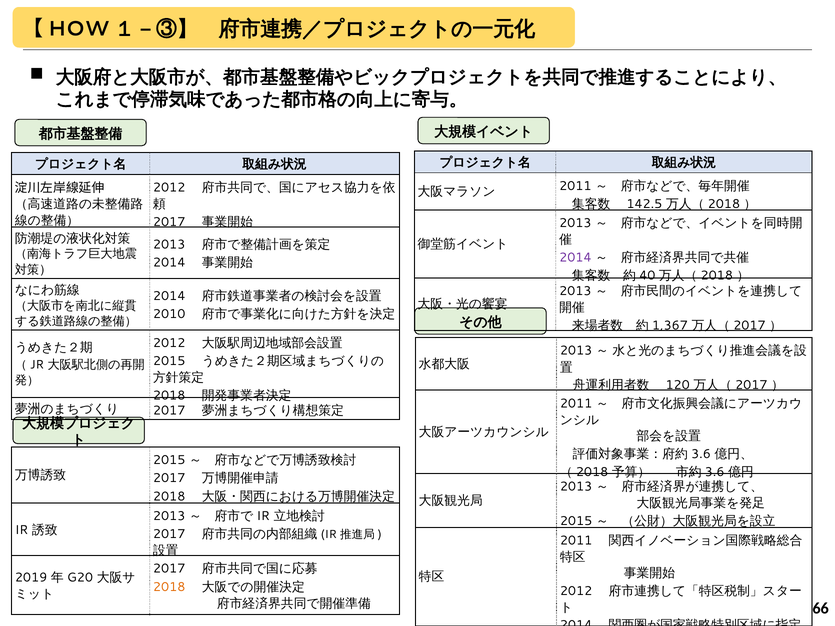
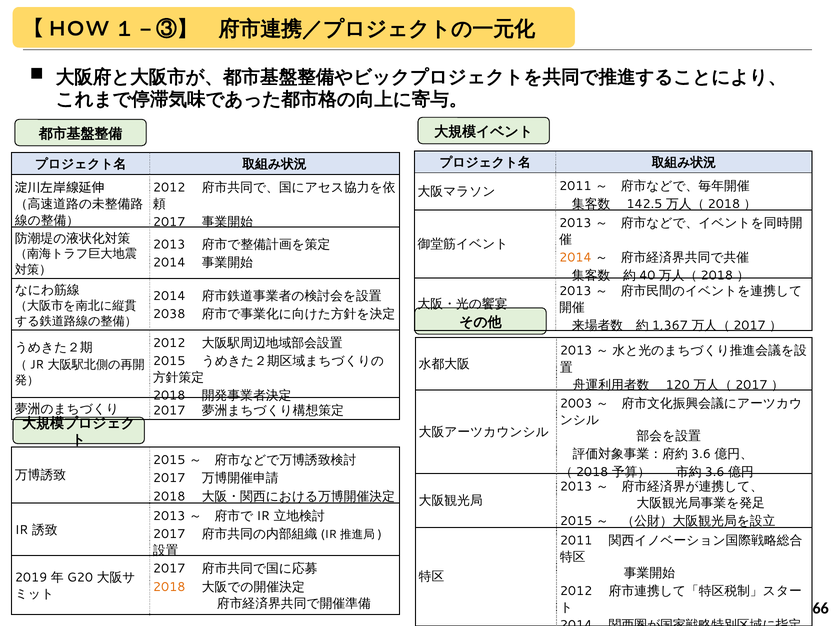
2014 at (575, 258) colour: purple -> orange
2010: 2010 -> 2038
2011 at (576, 403): 2011 -> 2003
